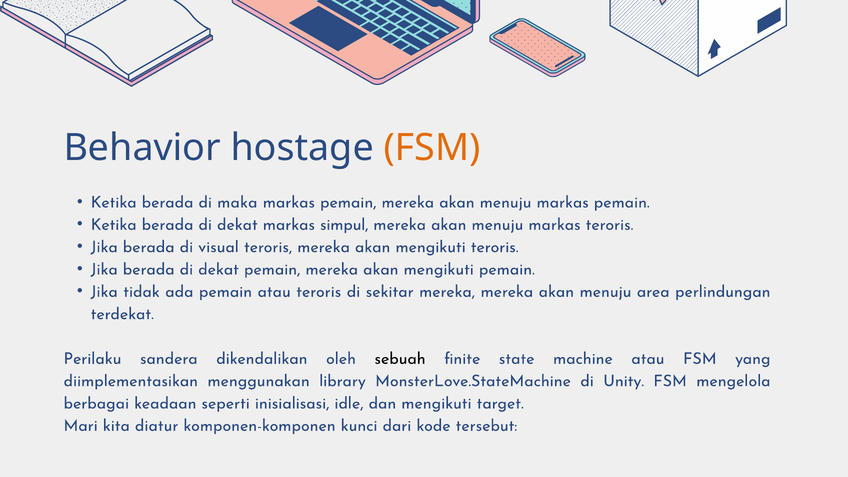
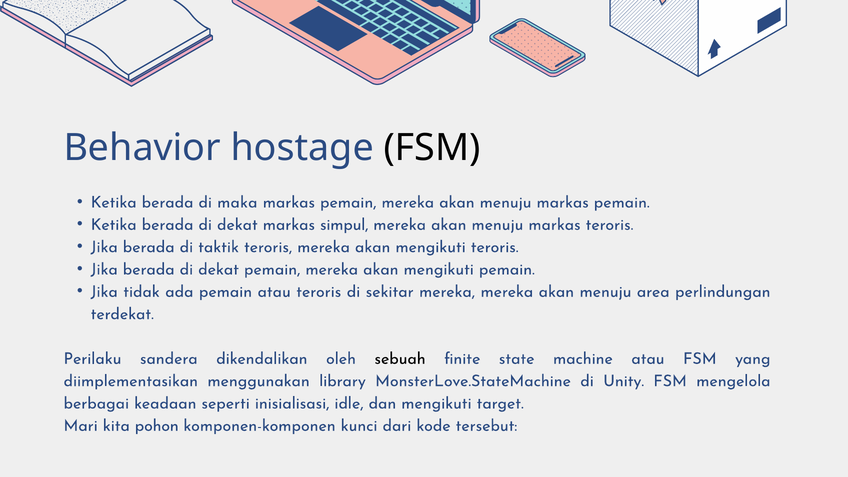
FSM at (432, 148) colour: orange -> black
visual: visual -> taktik
diatur: diatur -> pohon
